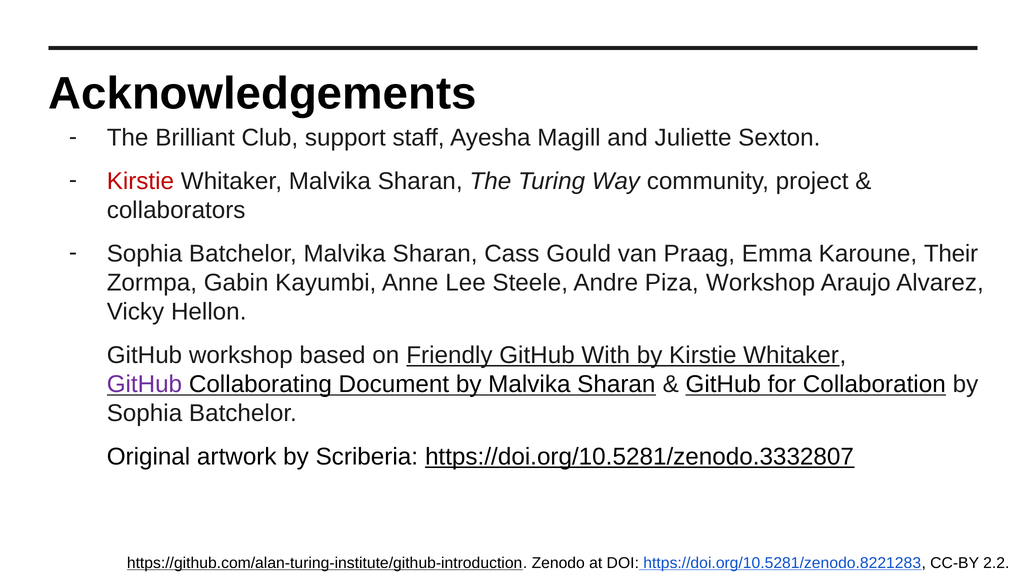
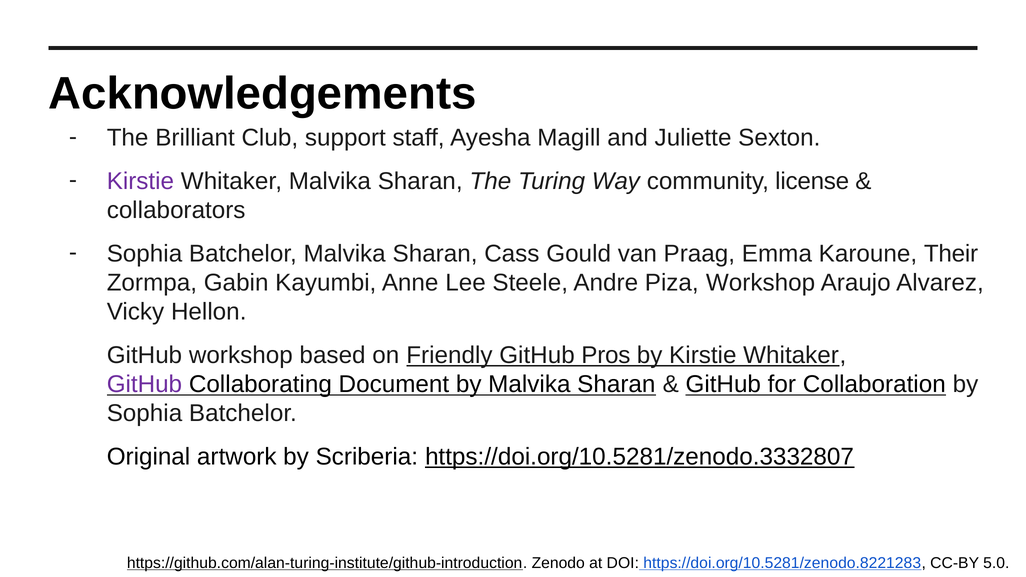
Kirstie at (140, 181) colour: red -> purple
project: project -> license
With: With -> Pros
2.2: 2.2 -> 5.0
